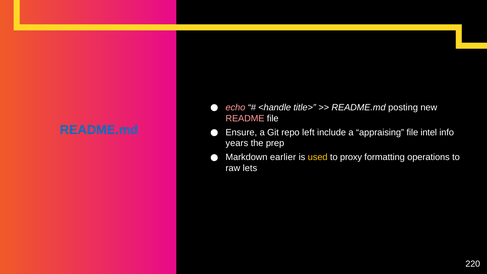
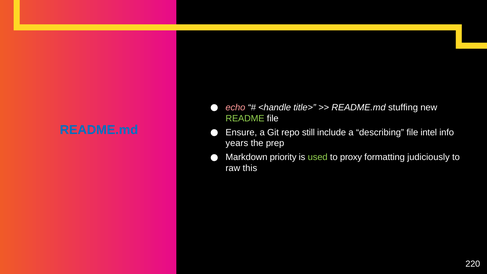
posting: posting -> stuffing
README colour: pink -> light green
left: left -> still
appraising: appraising -> describing
earlier: earlier -> priority
used colour: yellow -> light green
operations: operations -> judiciously
lets: lets -> this
